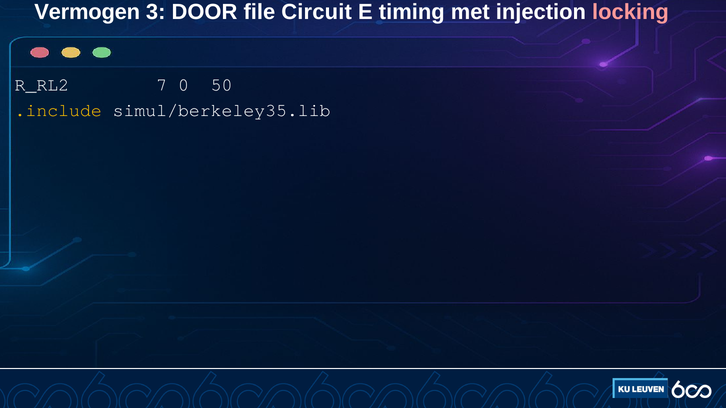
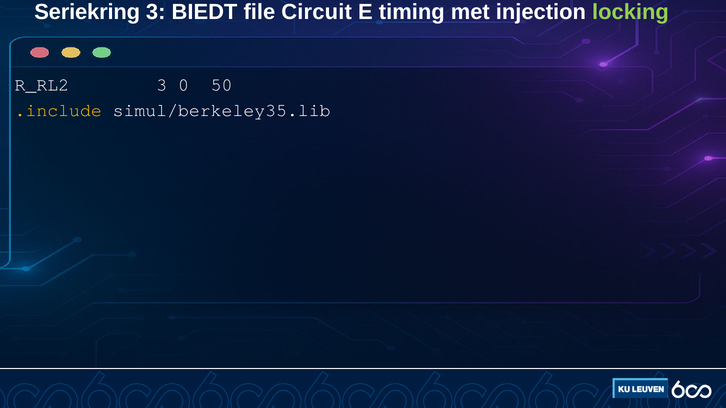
Vermogen: Vermogen -> Seriekring
DOOR: DOOR -> BIEDT
locking colour: pink -> light green
R_RL2 7: 7 -> 3
